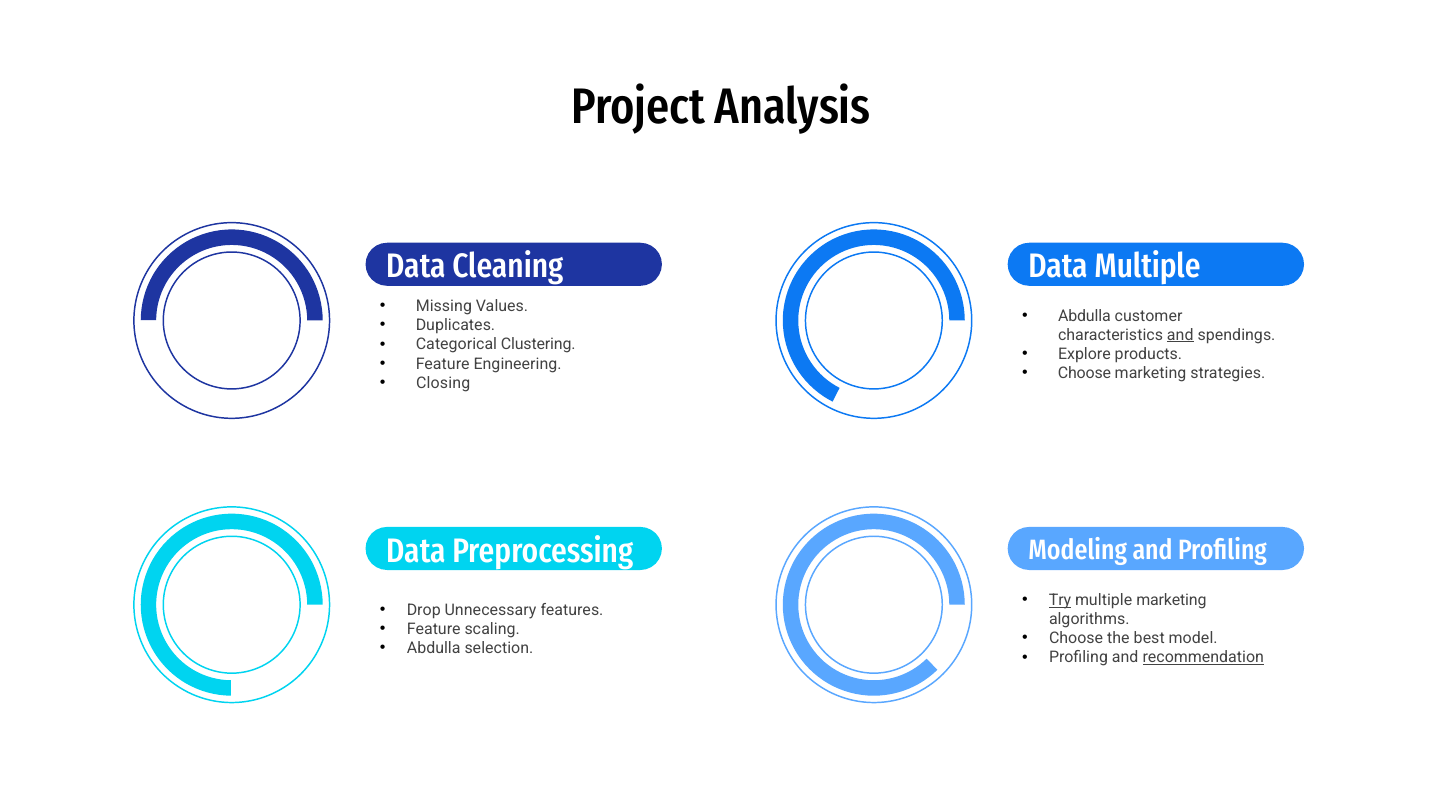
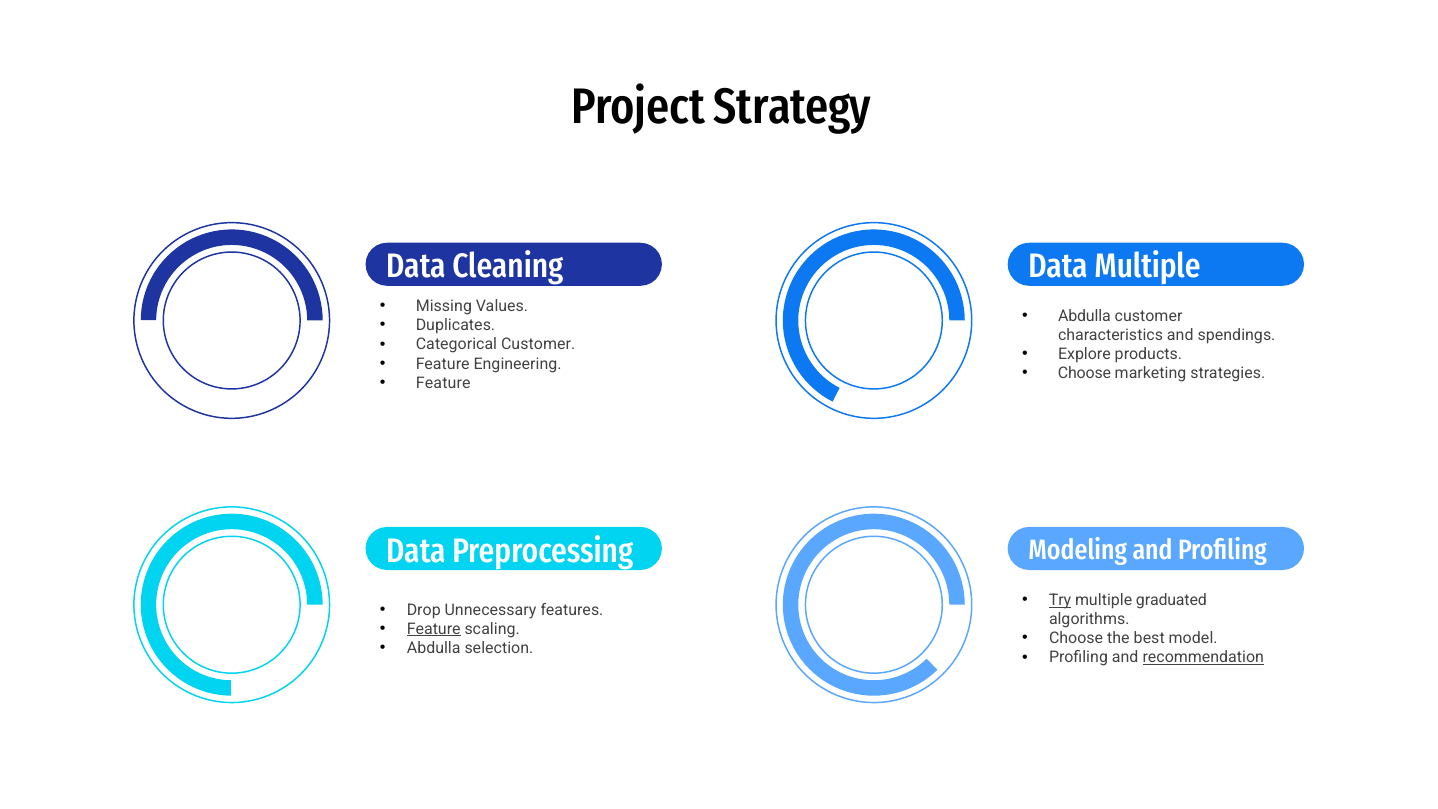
Analysis: Analysis -> Strategy
and at (1180, 335) underline: present -> none
Categorical Clustering: Clustering -> Customer
Closing at (443, 383): Closing -> Feature
multiple marketing: marketing -> graduated
Feature at (434, 629) underline: none -> present
